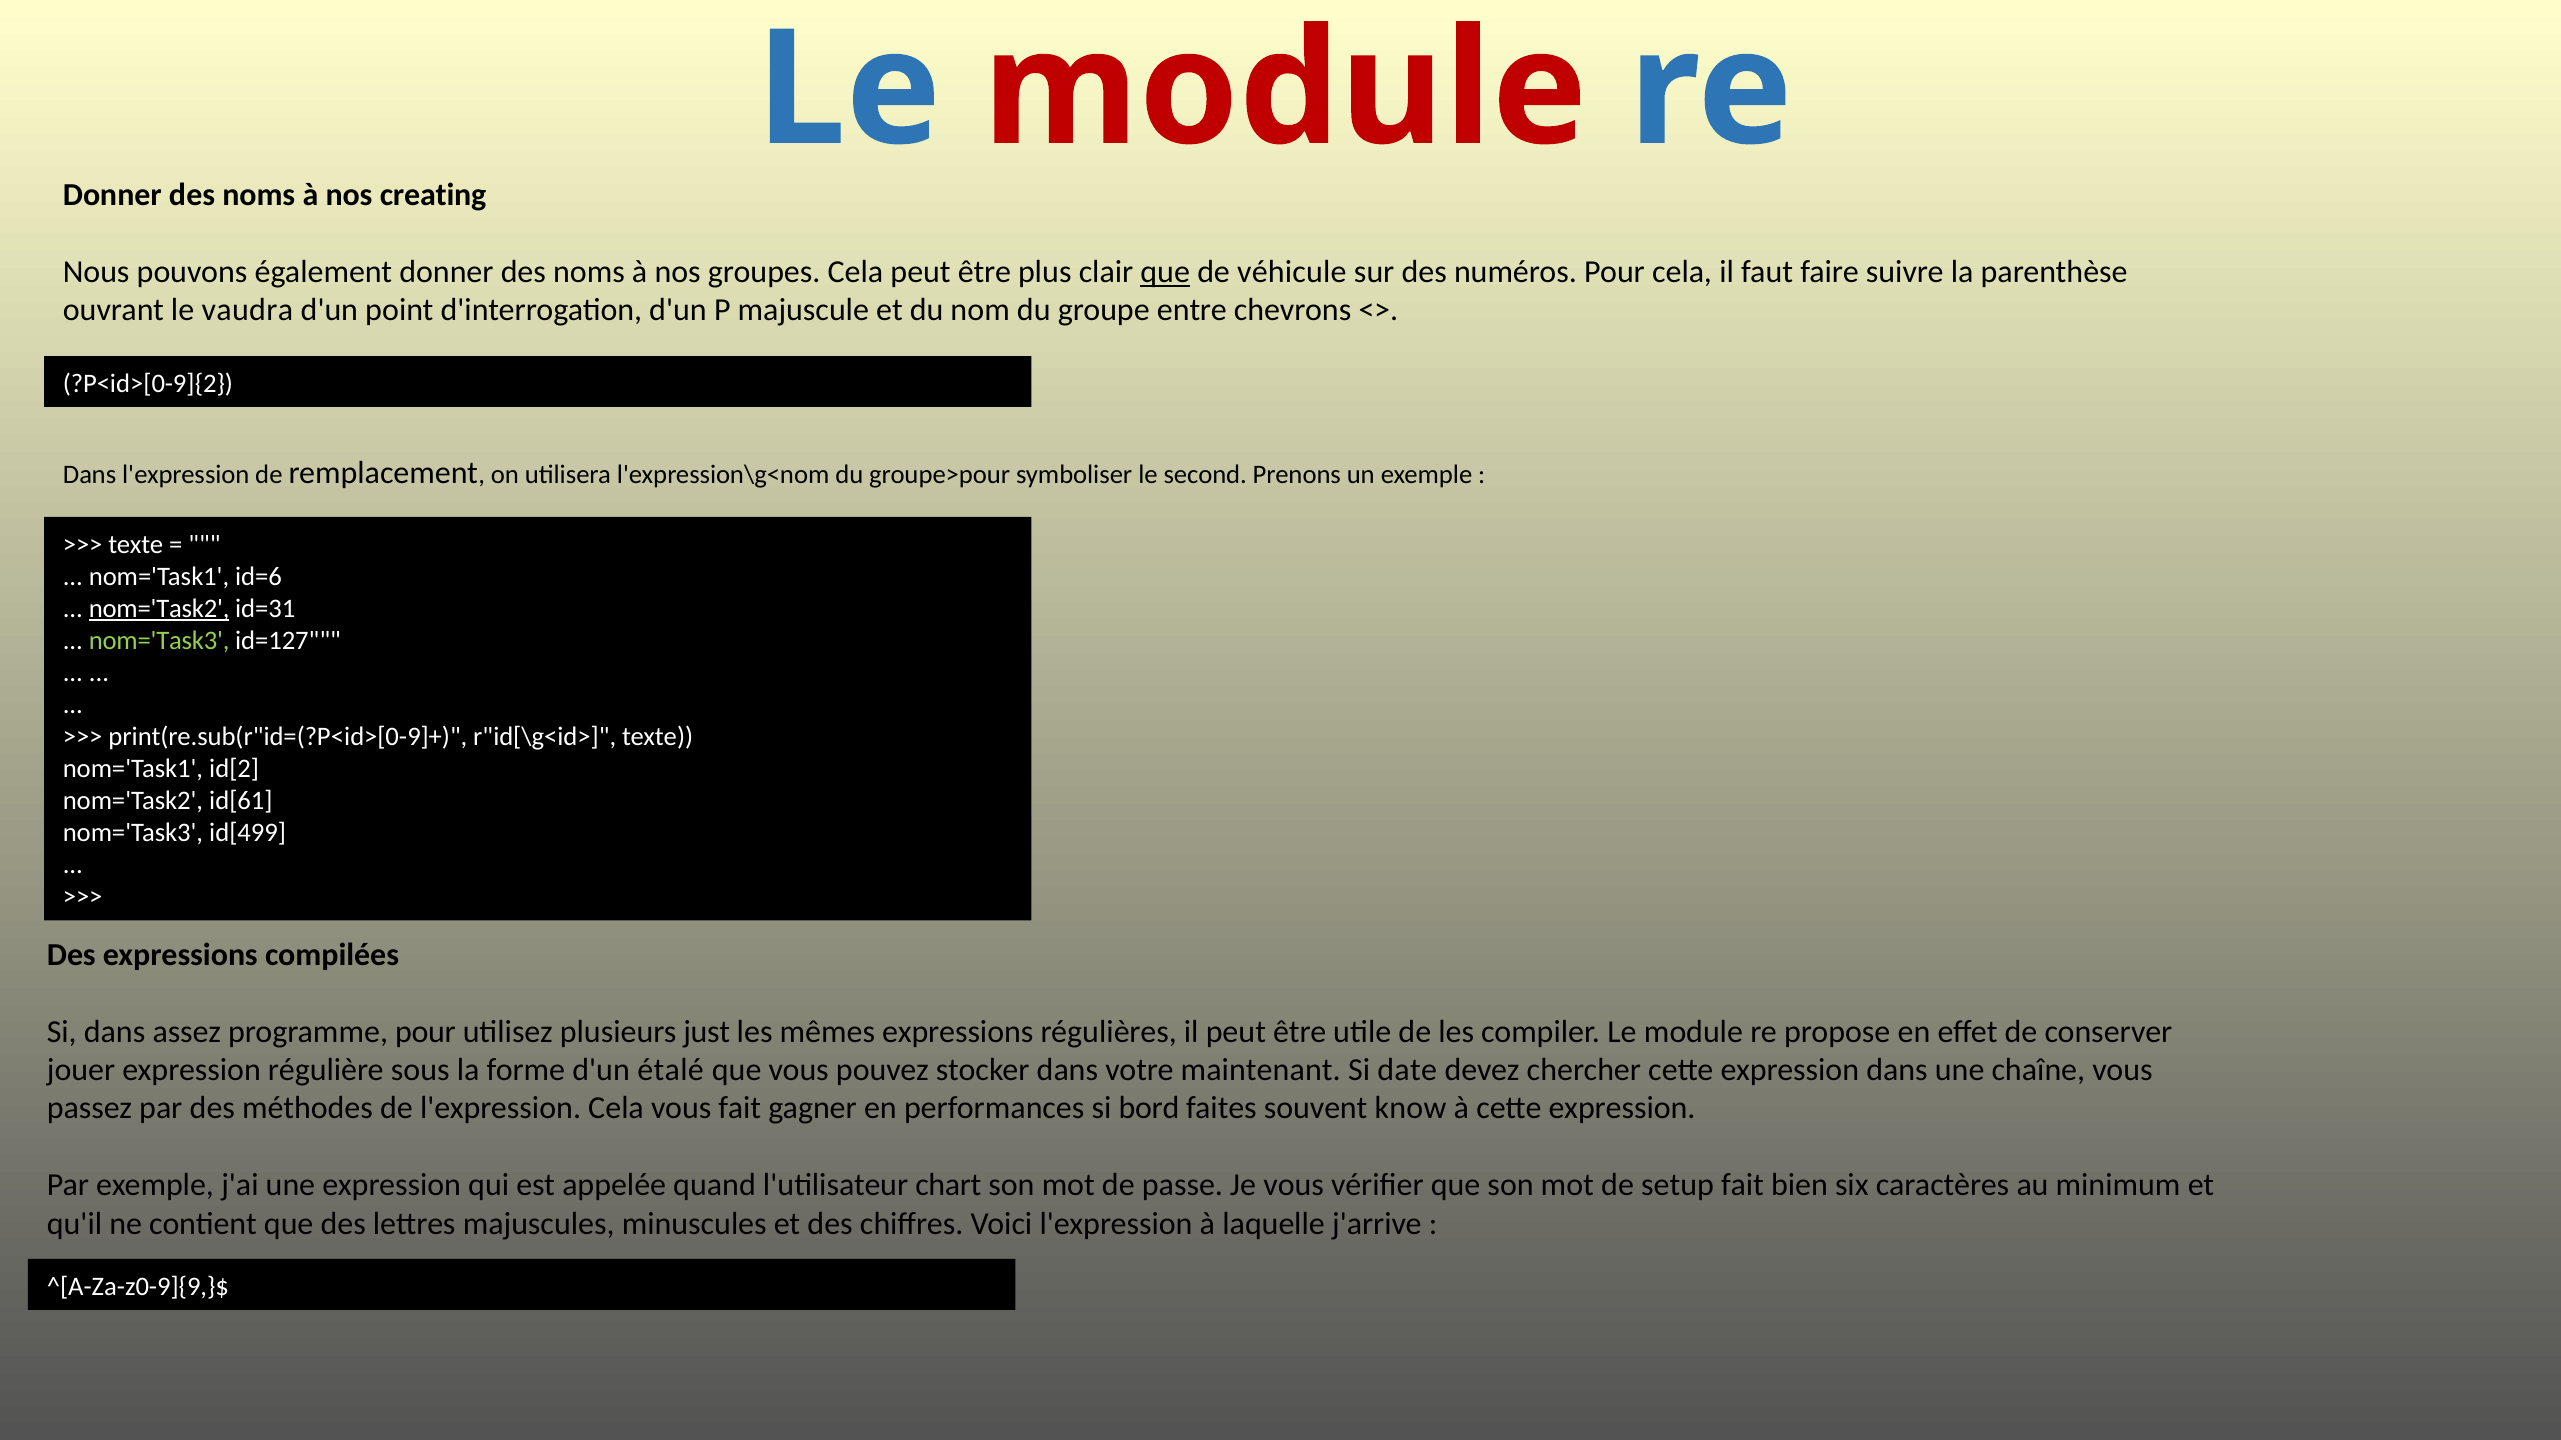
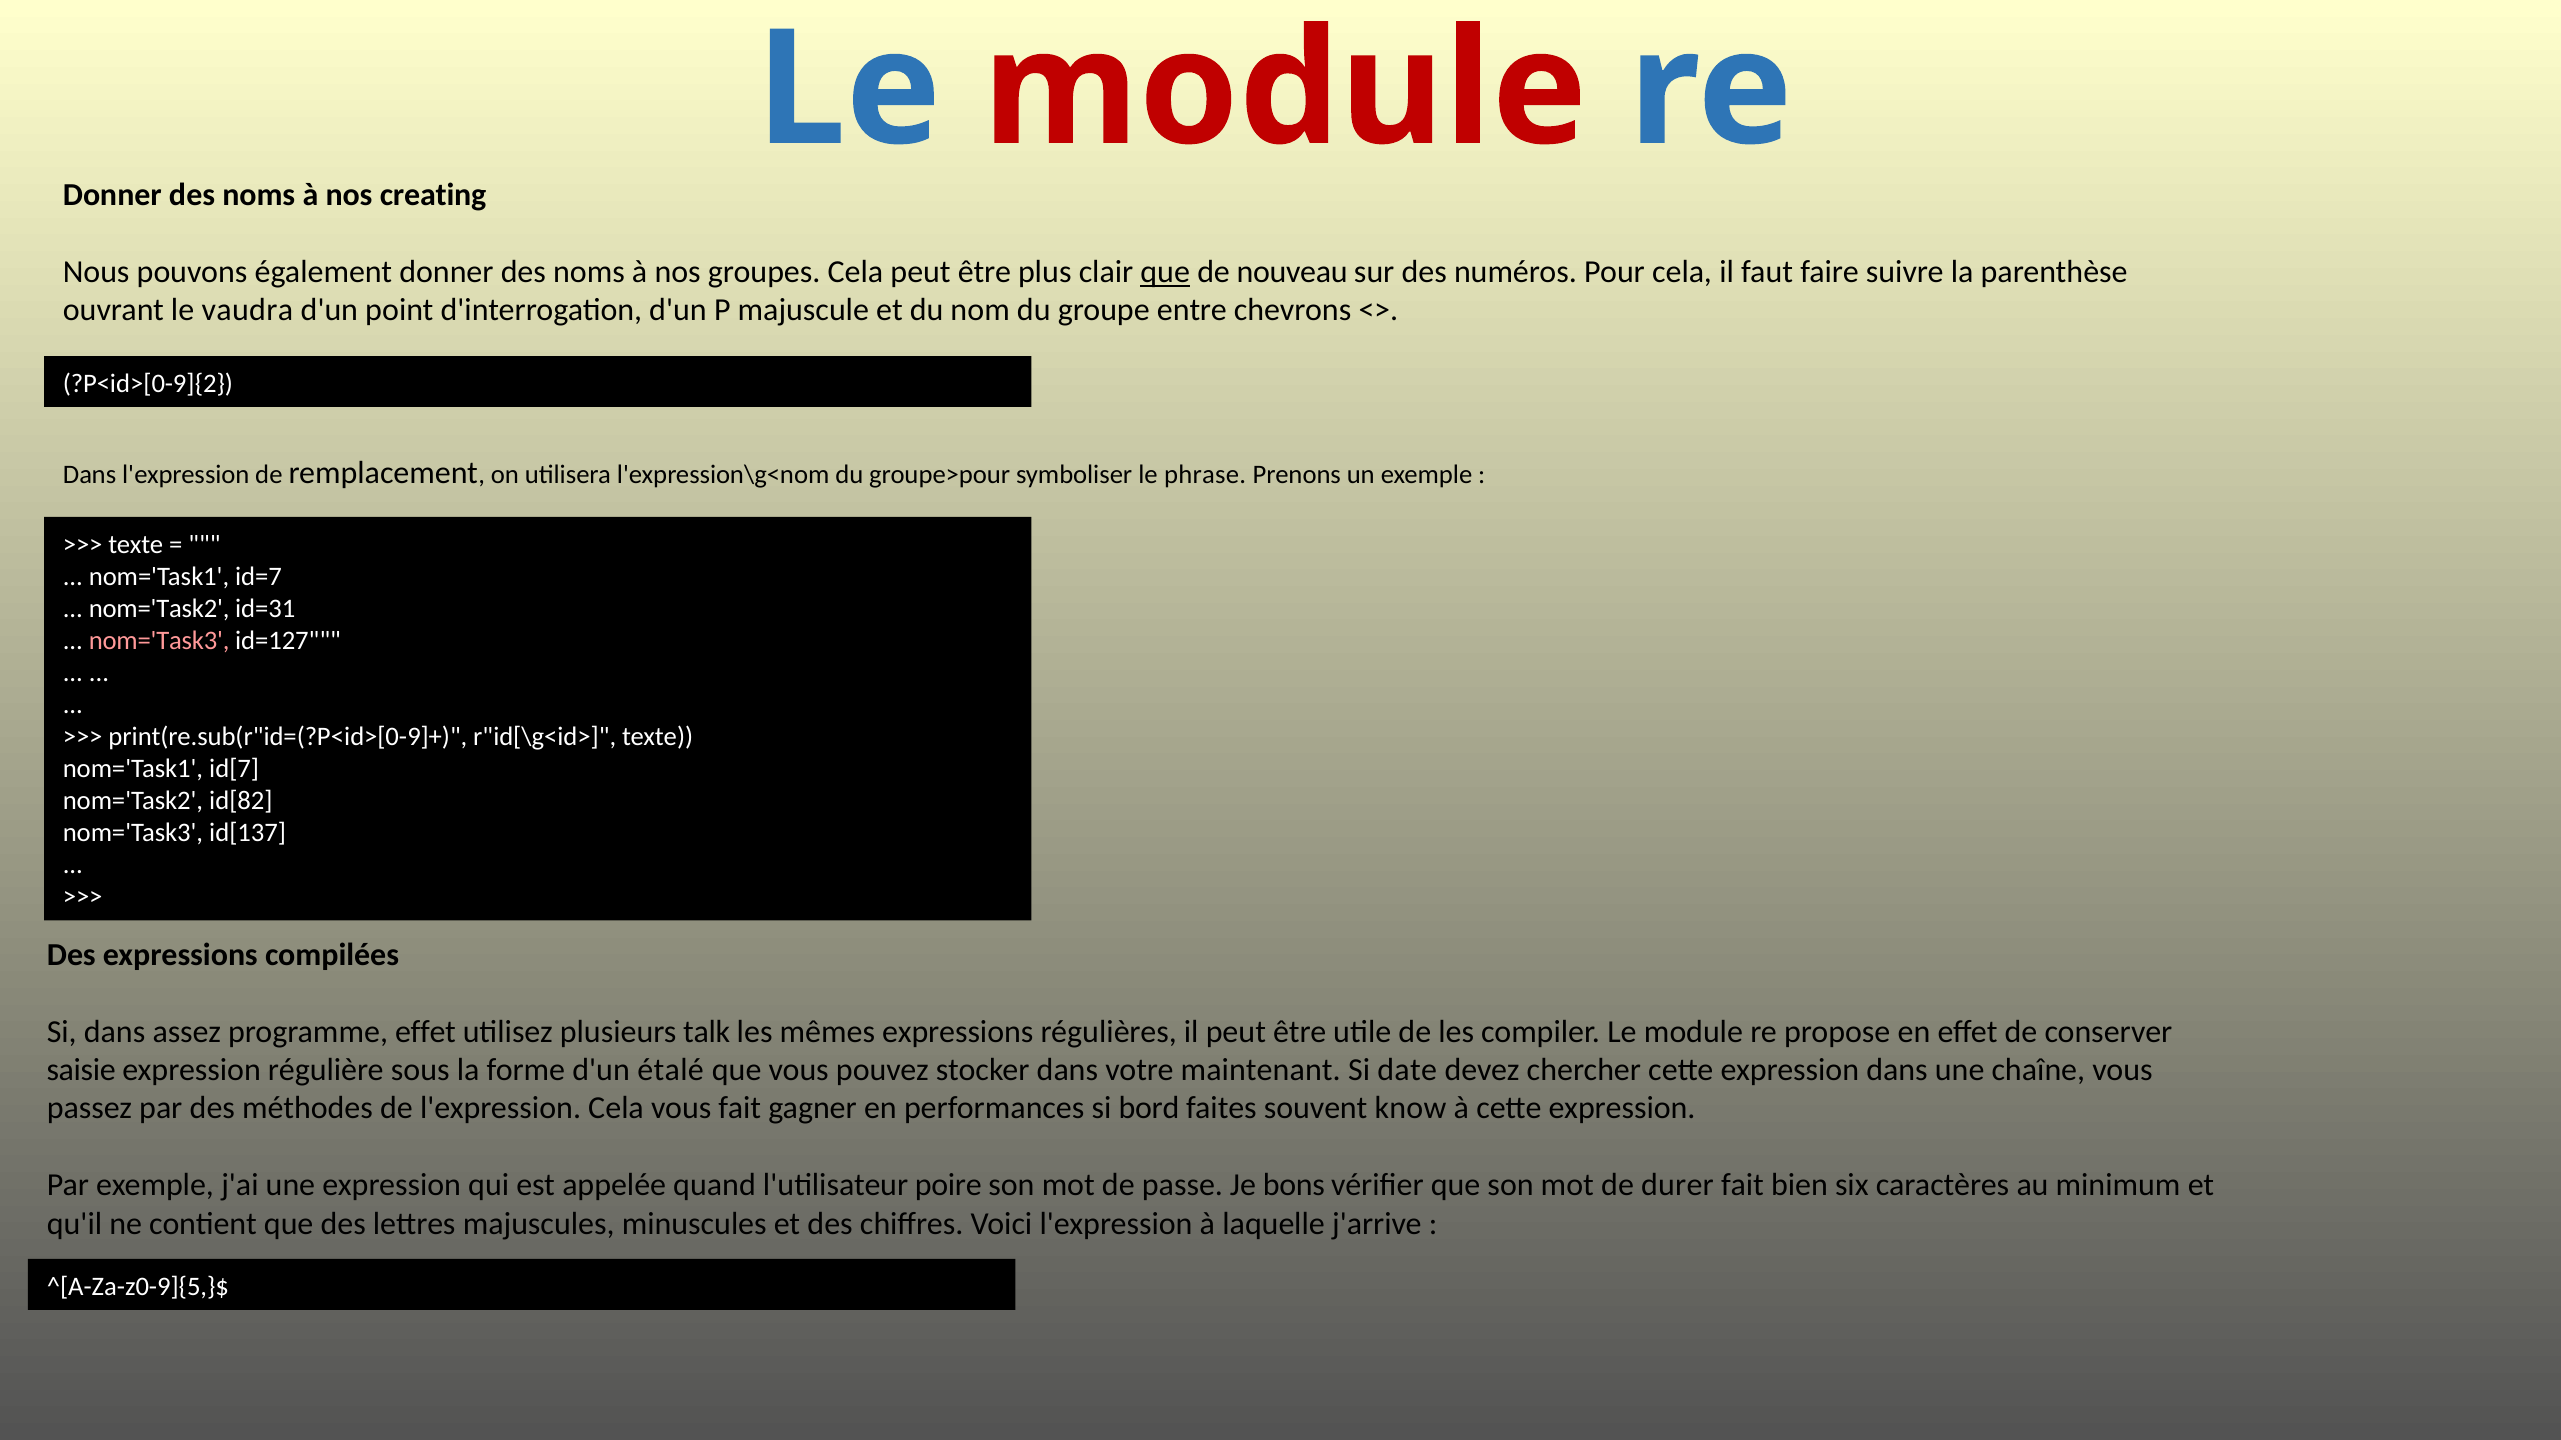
véhicule: véhicule -> nouveau
second: second -> phrase
id=6: id=6 -> id=7
nom='Task2 at (159, 609) underline: present -> none
nom='Task3 at (159, 641) colour: light green -> pink
id[2: id[2 -> id[7
id[61: id[61 -> id[82
id[499: id[499 -> id[137
programme pour: pour -> effet
just: just -> talk
jouer: jouer -> saisie
chart: chart -> poire
Je vous: vous -> bons
setup: setup -> durer
^[A-Za-z0-9]{9,}$: ^[A-Za-z0-9]{9,}$ -> ^[A-Za-z0-9]{5,}$
